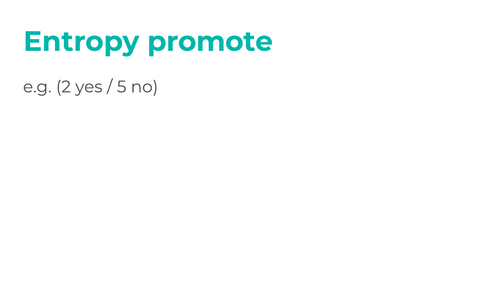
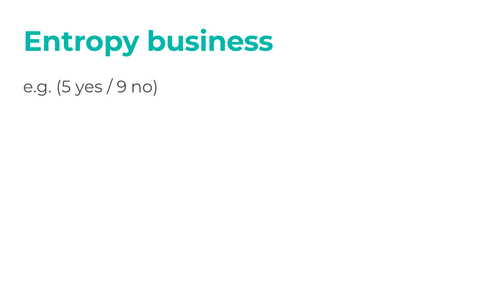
promote: promote -> business
2: 2 -> 5
5: 5 -> 9
